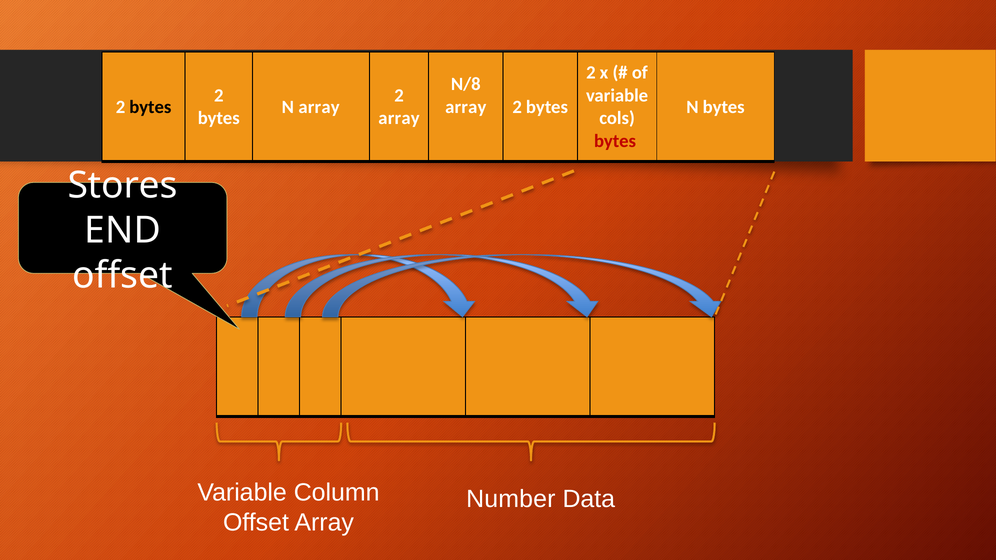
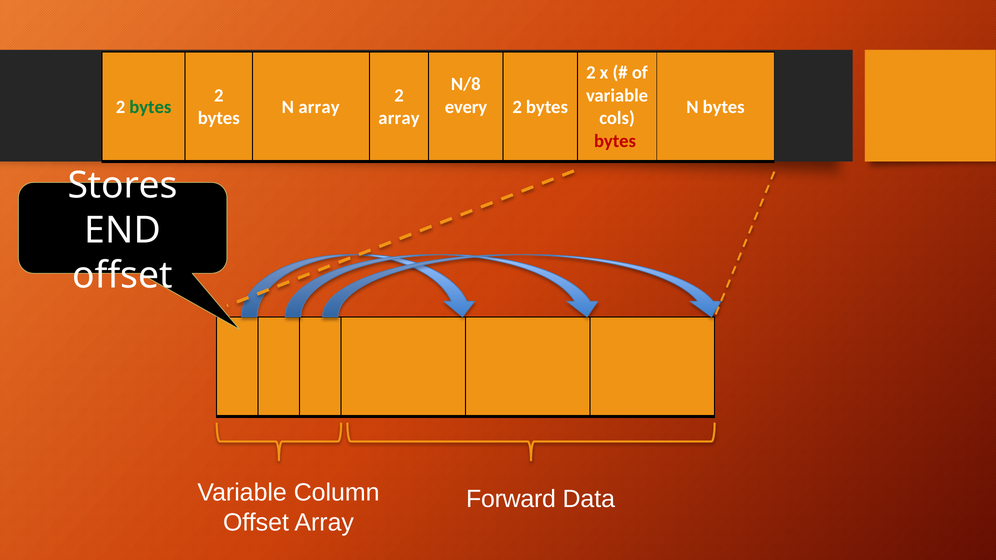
bytes at (150, 107) colour: black -> green
array at (466, 107): array -> every
Number: Number -> Forward
